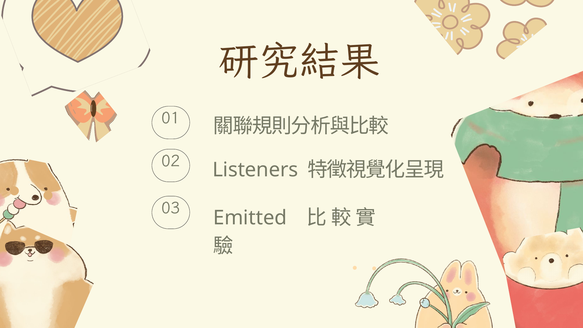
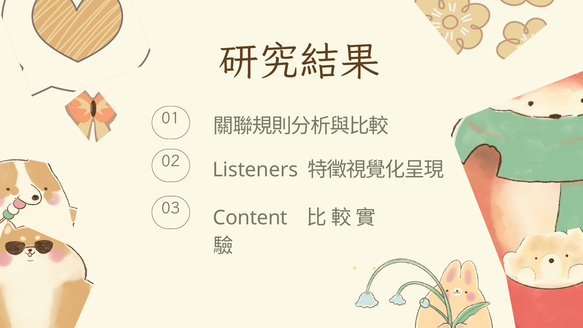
Emitted: Emitted -> Content
